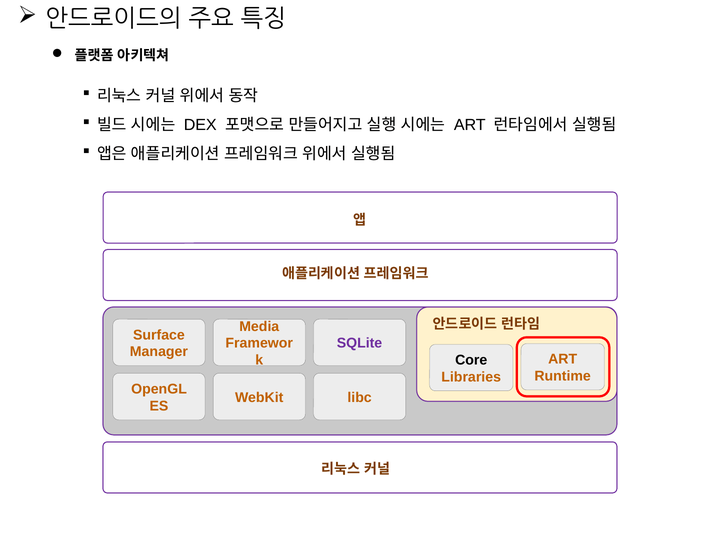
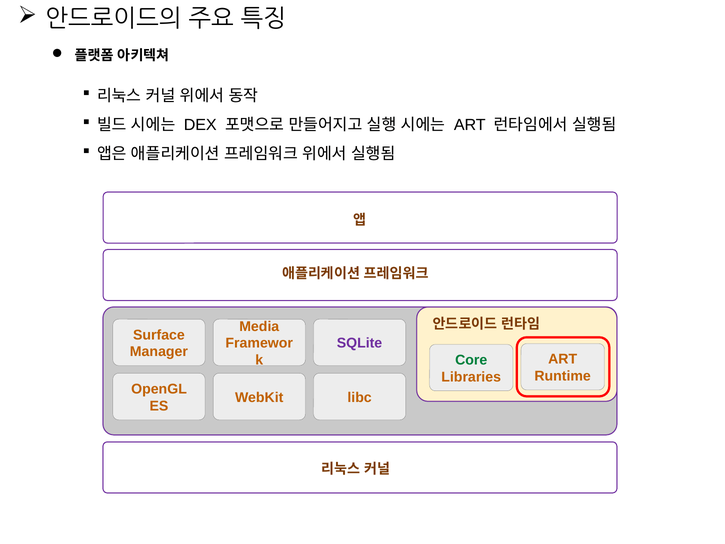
Core colour: black -> green
